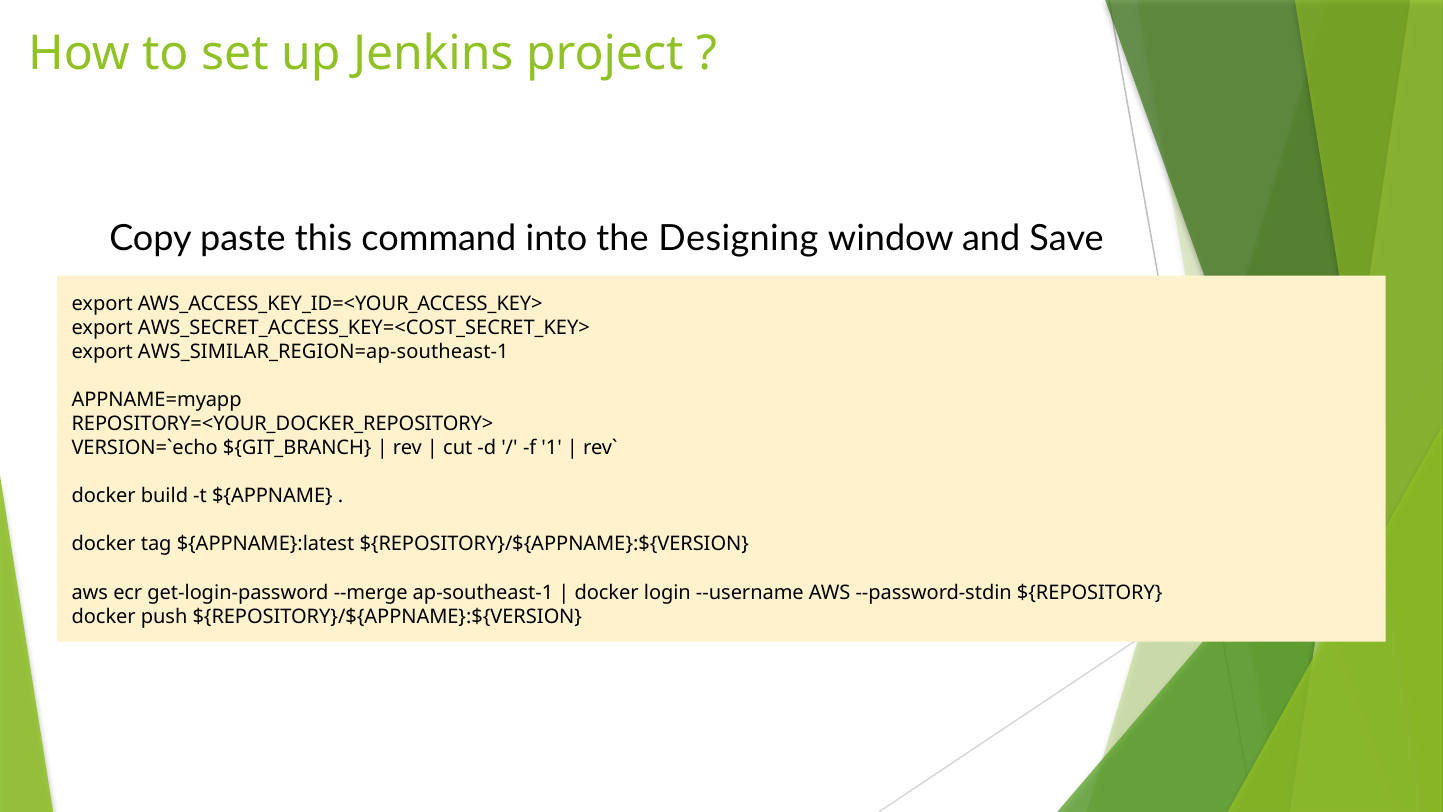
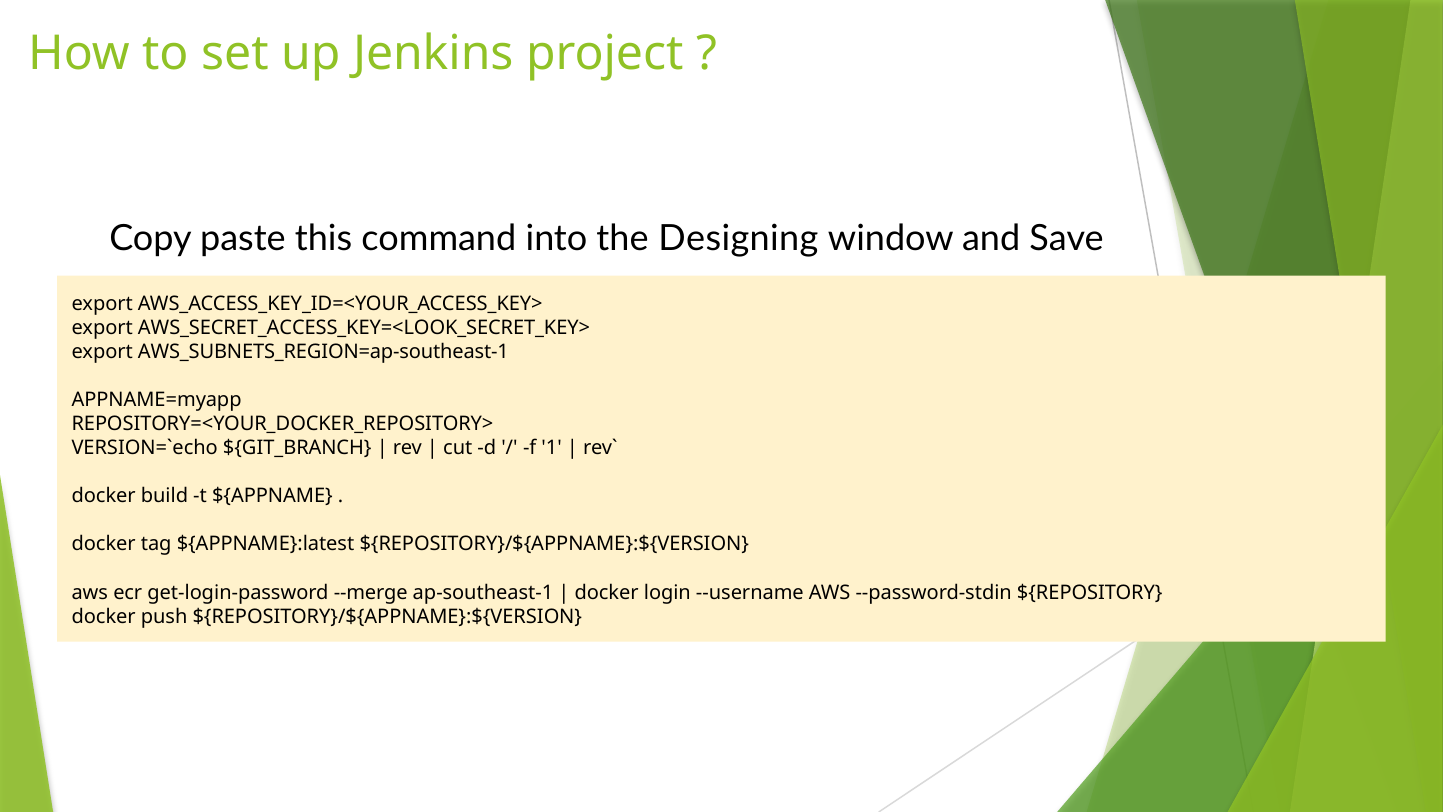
AWS_SECRET_ACCESS_KEY=<COST_SECRET_KEY>: AWS_SECRET_ACCESS_KEY=<COST_SECRET_KEY> -> AWS_SECRET_ACCESS_KEY=<LOOK_SECRET_KEY>
AWS_SIMILAR_REGION=ap-southeast-1: AWS_SIMILAR_REGION=ap-southeast-1 -> AWS_SUBNETS_REGION=ap-southeast-1
